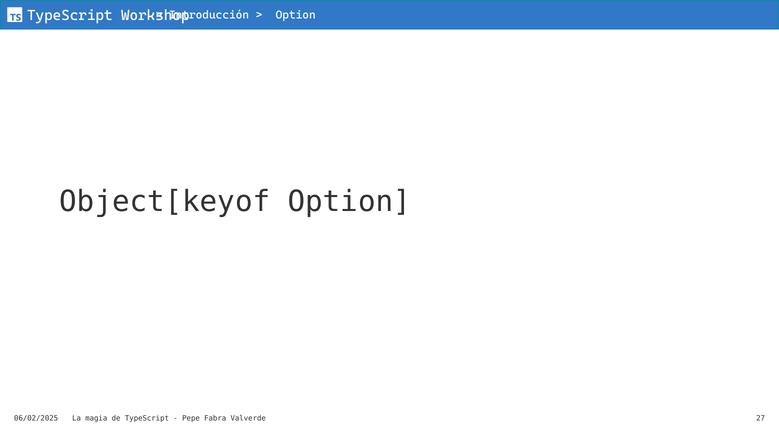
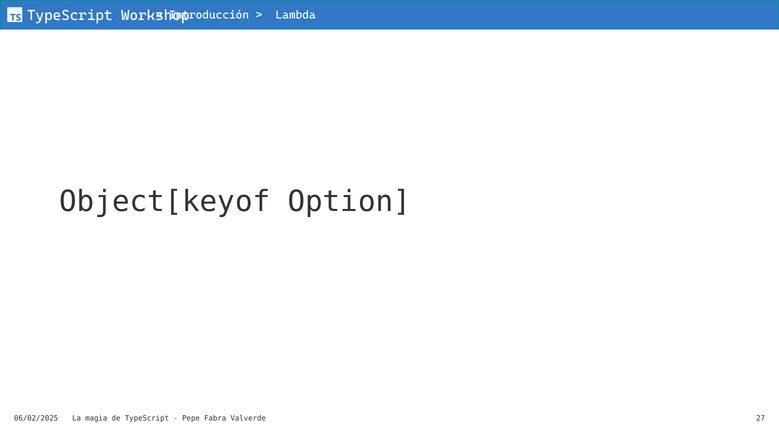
Option at (296, 15): Option -> Lambda
